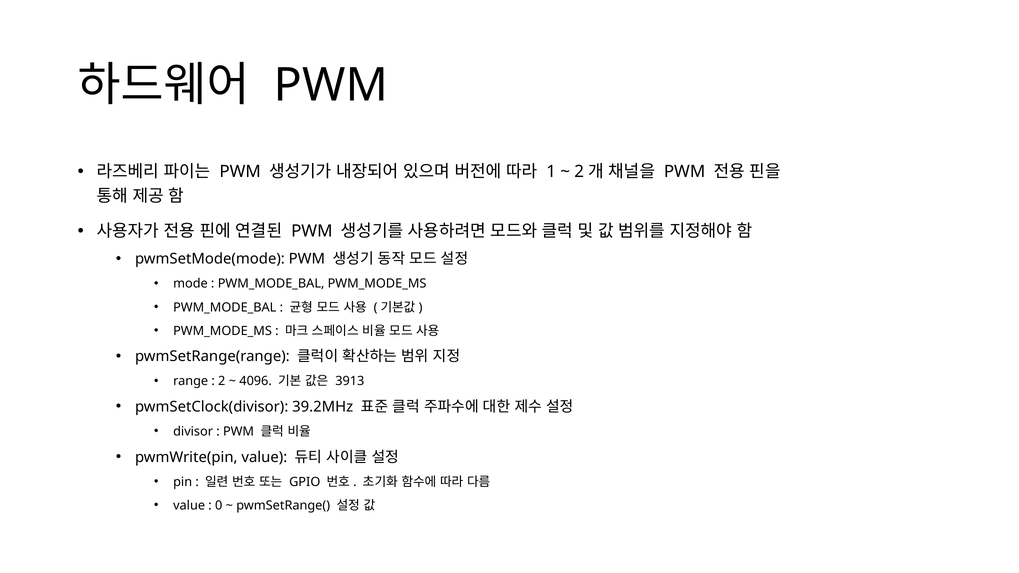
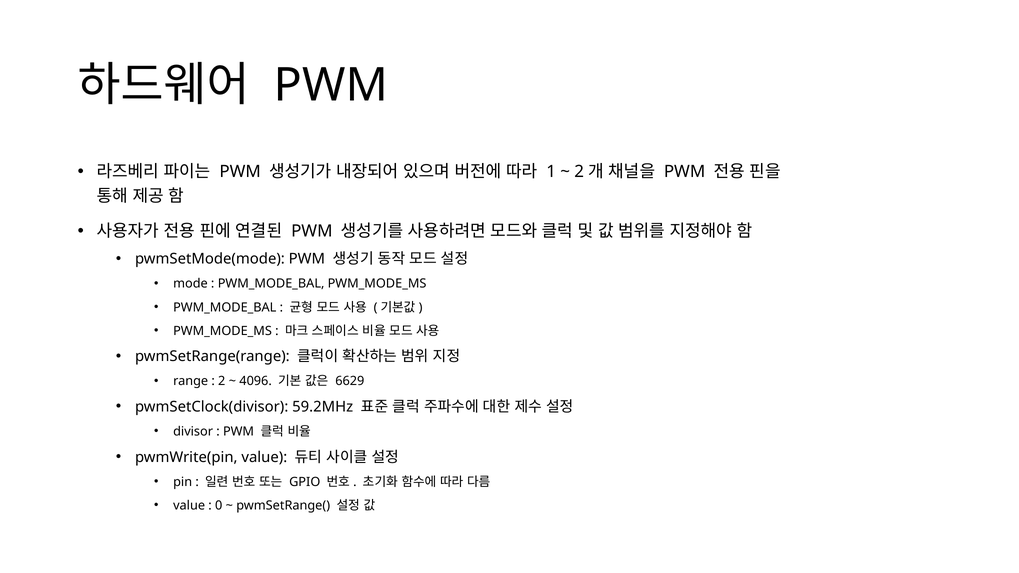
3913: 3913 -> 6629
39.2MHz: 39.2MHz -> 59.2MHz
